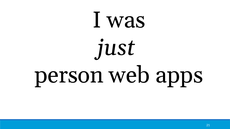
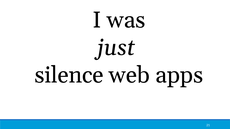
person: person -> silence
